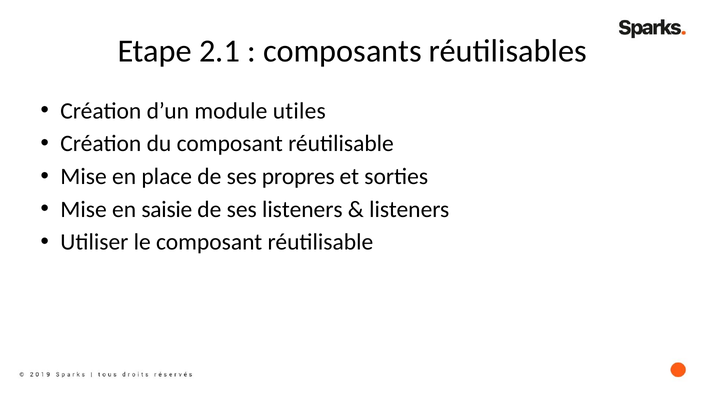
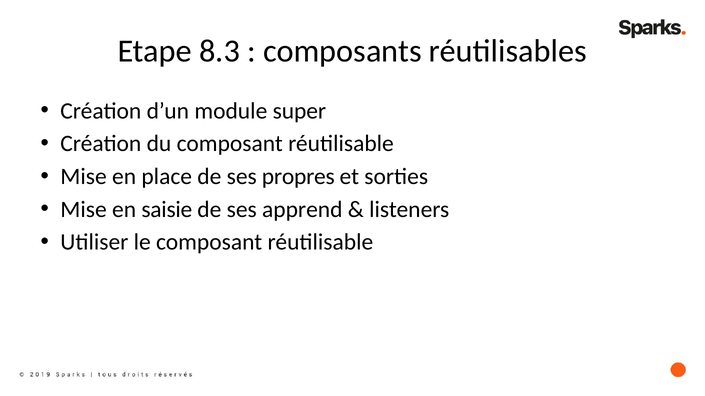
2.1: 2.1 -> 8.3
utiles: utiles -> super
ses listeners: listeners -> apprend
